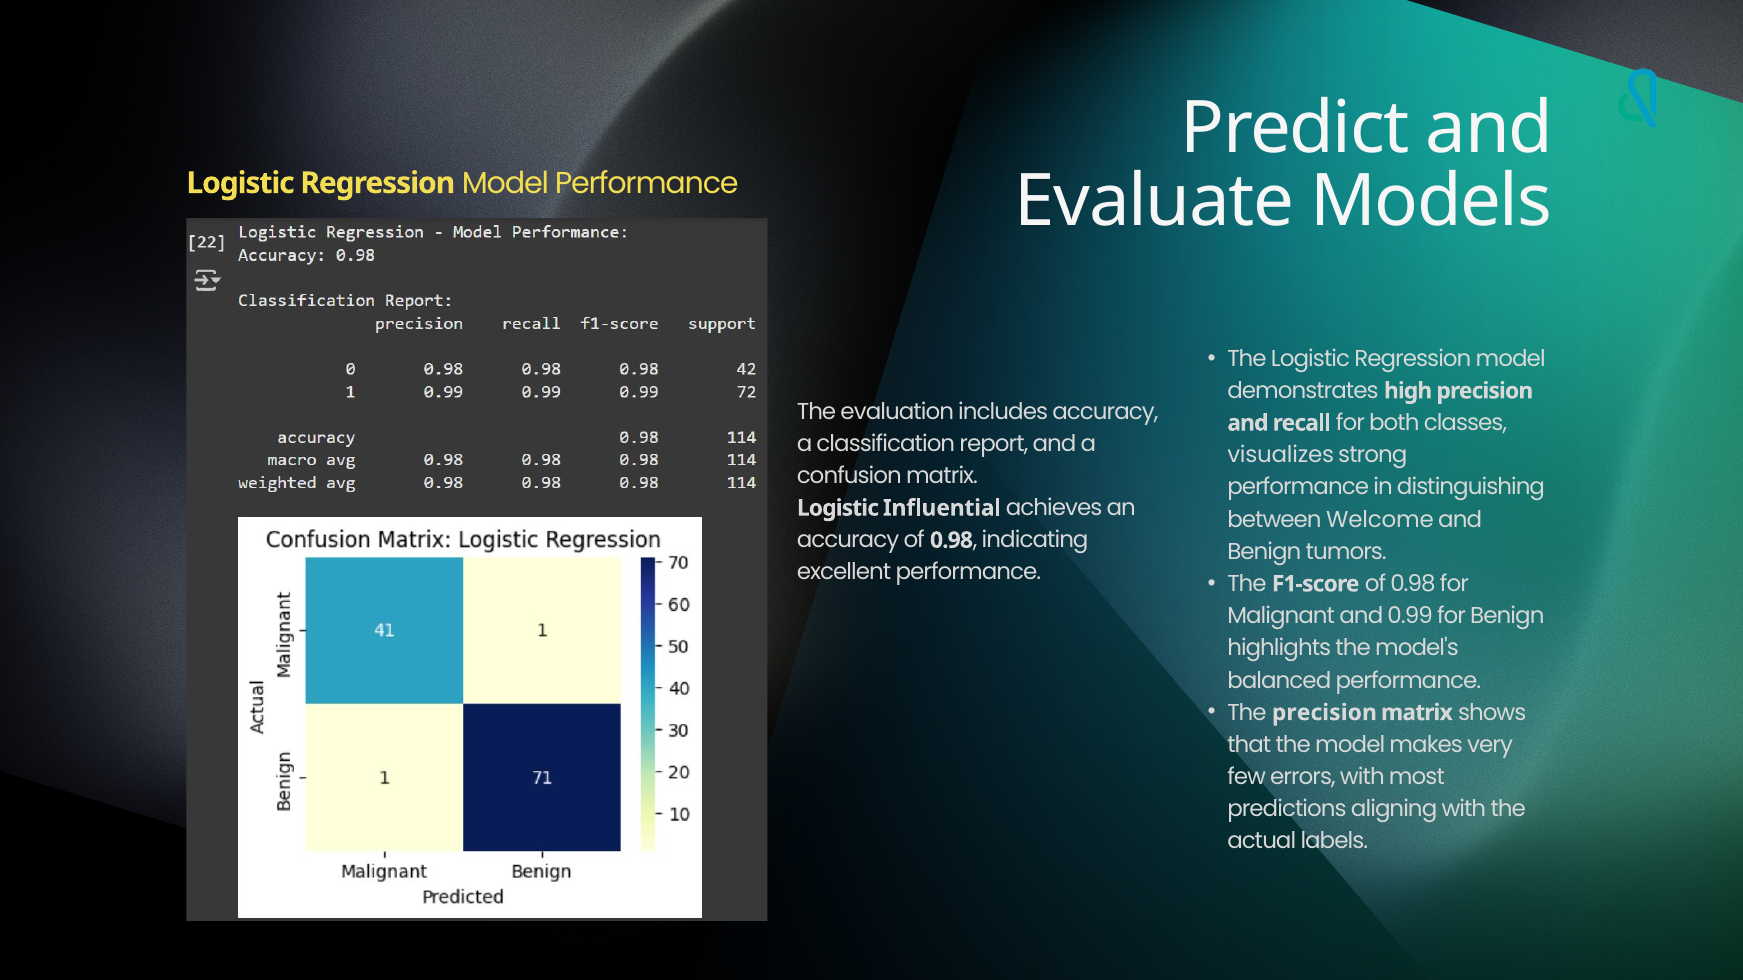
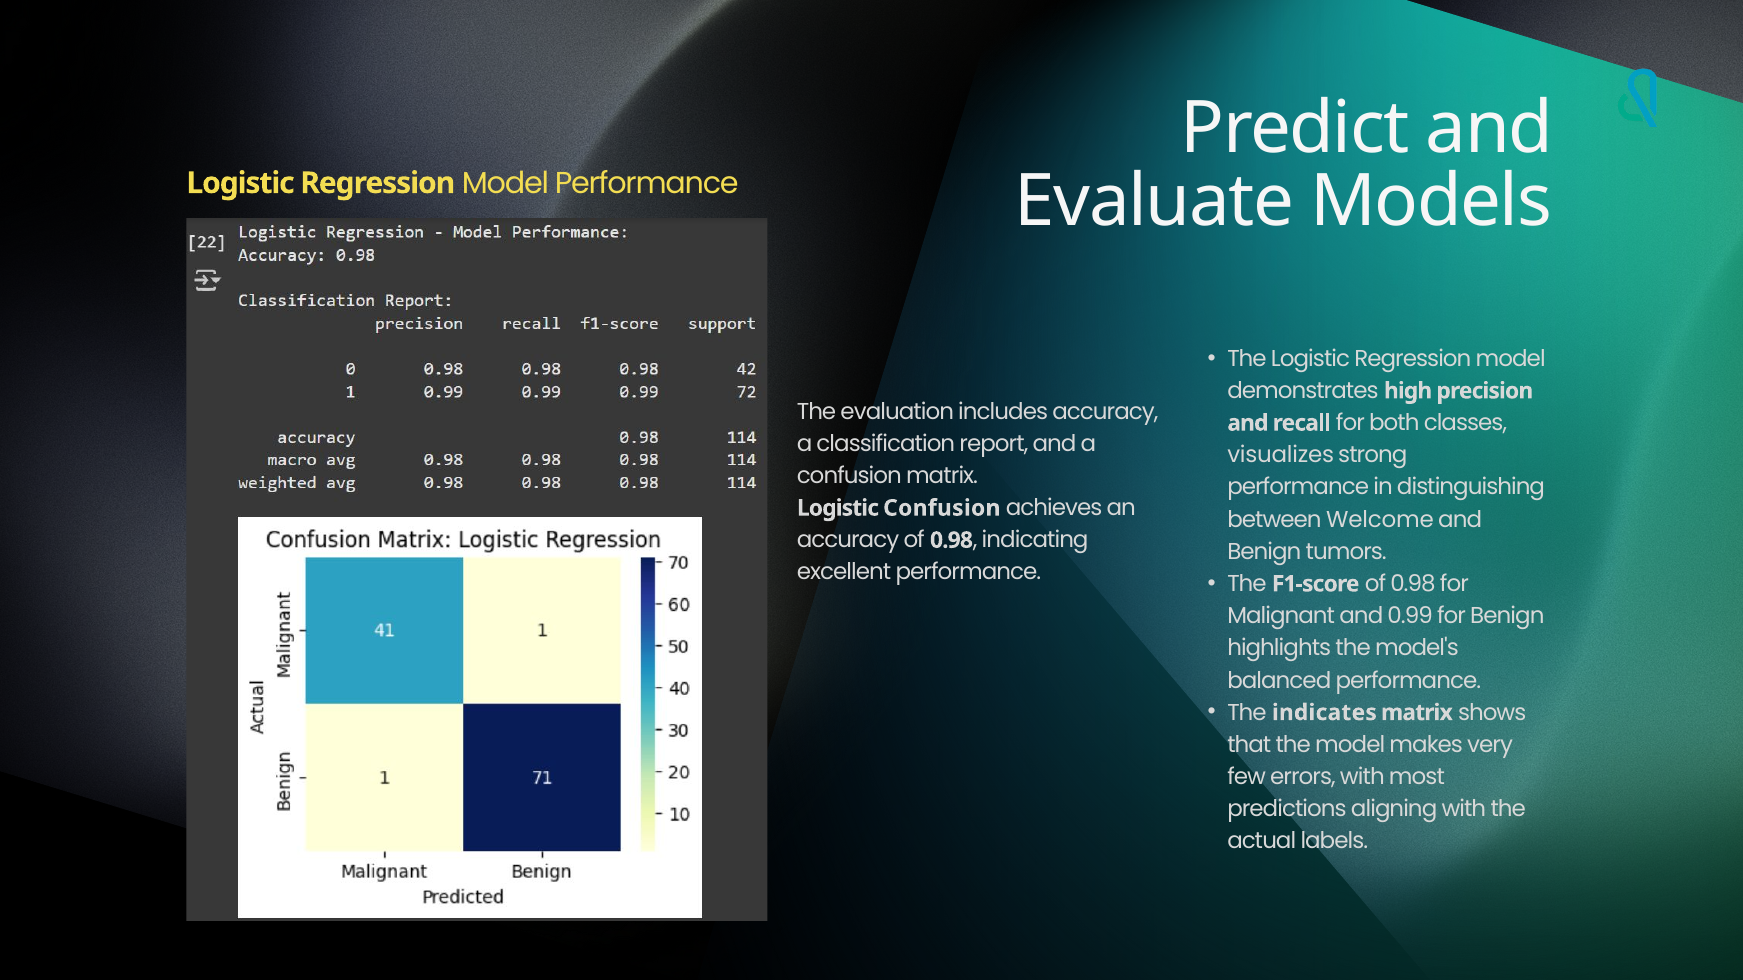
Logistic Influential: Influential -> Confusion
The precision: precision -> indicates
